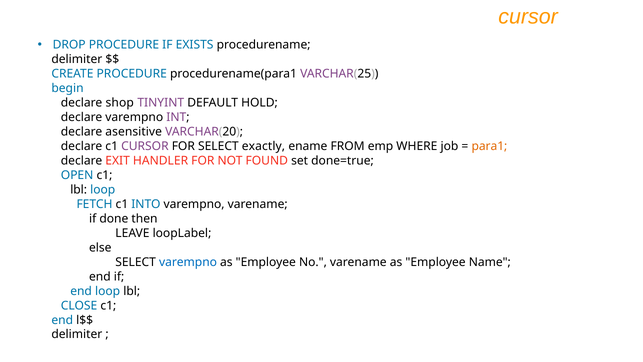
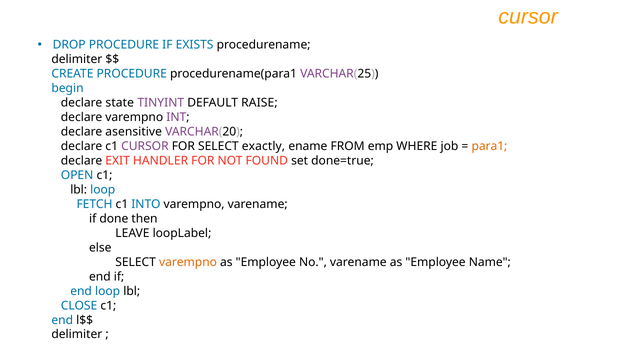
shop: shop -> state
HOLD: HOLD -> RAISE
varempno at (188, 262) colour: blue -> orange
